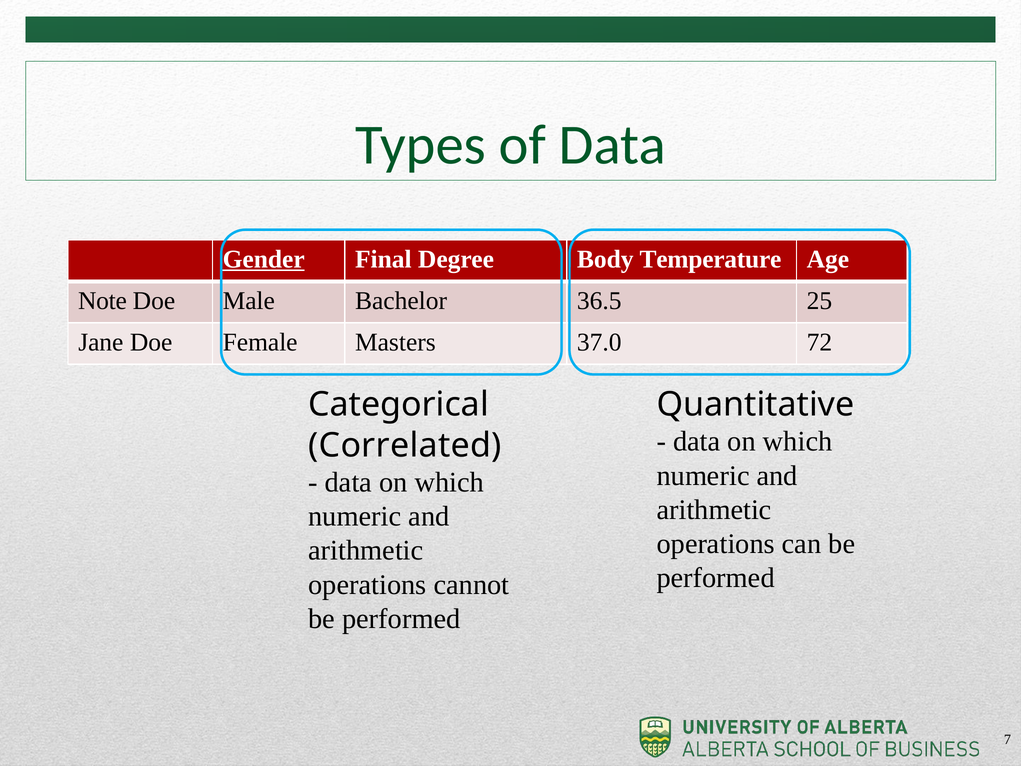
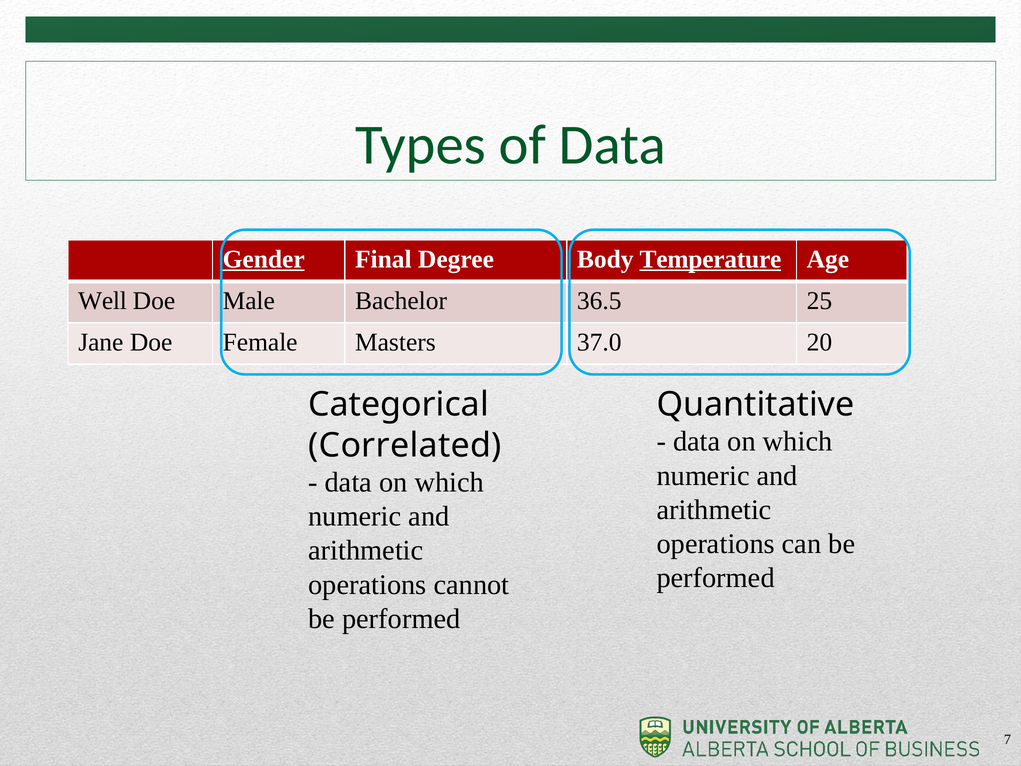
Temperature underline: none -> present
Note: Note -> Well
72: 72 -> 20
